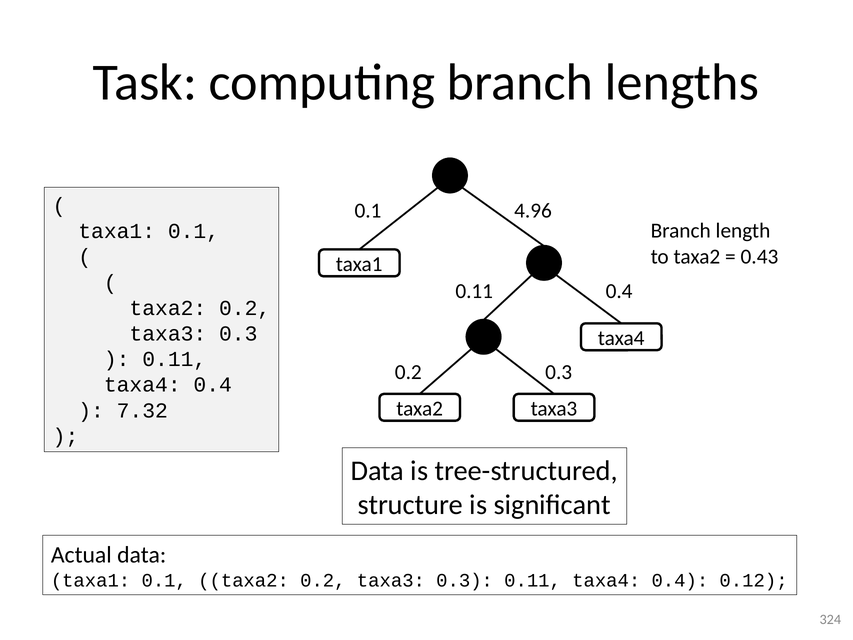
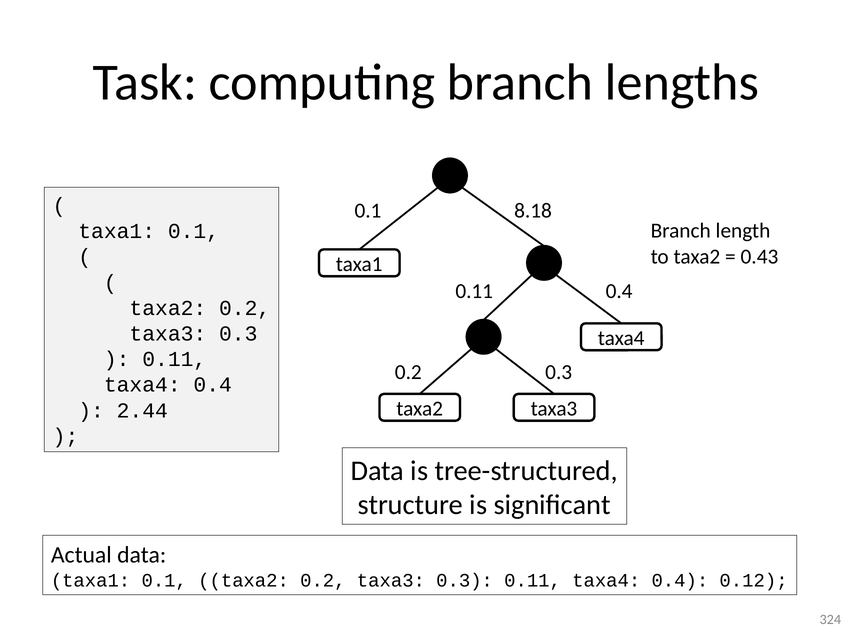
4.96: 4.96 -> 8.18
7.32: 7.32 -> 2.44
